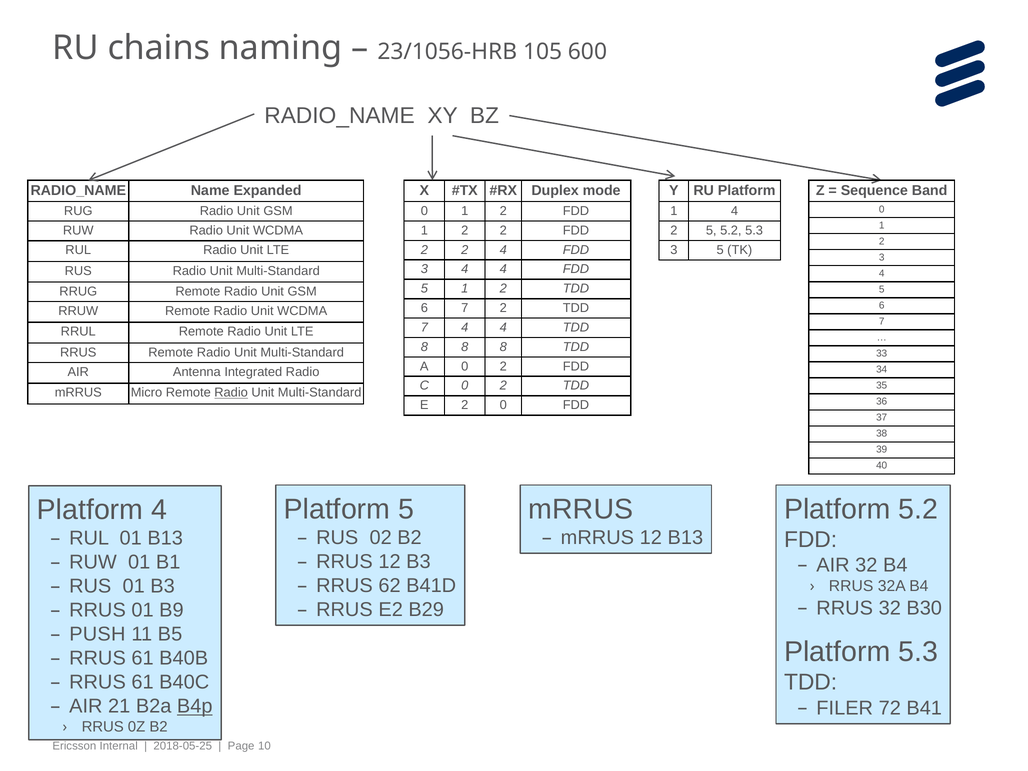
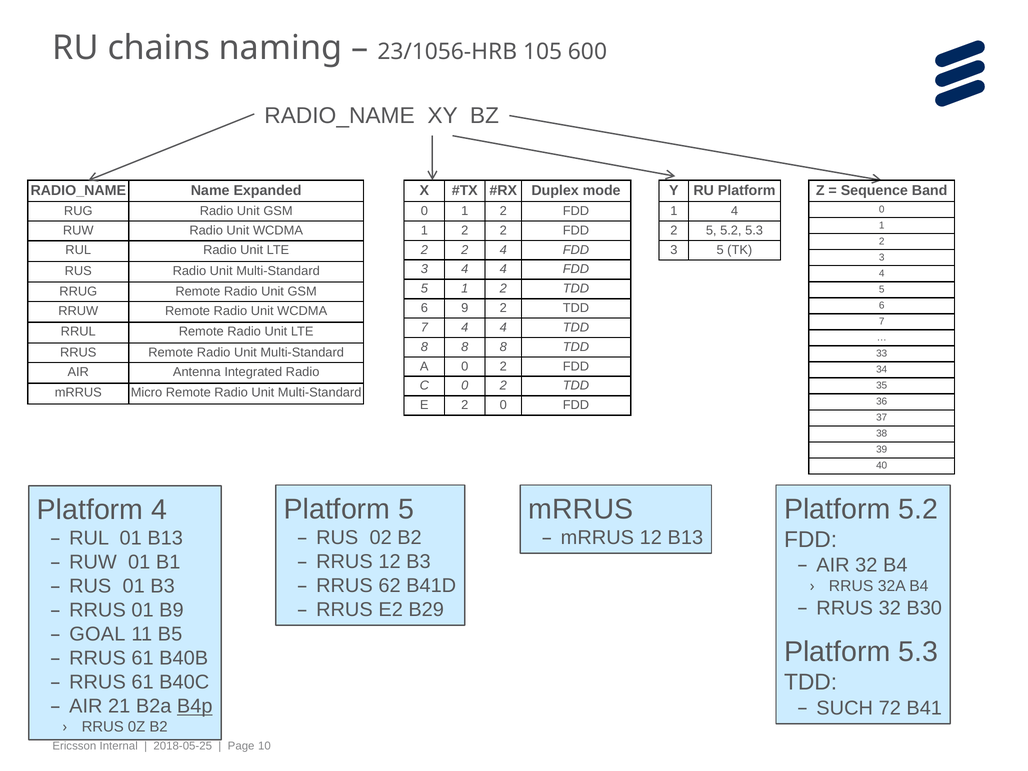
7 at (465, 308): 7 -> 9
Radio at (231, 393) underline: present -> none
PUSH: PUSH -> GOAL
FILER: FILER -> SUCH
